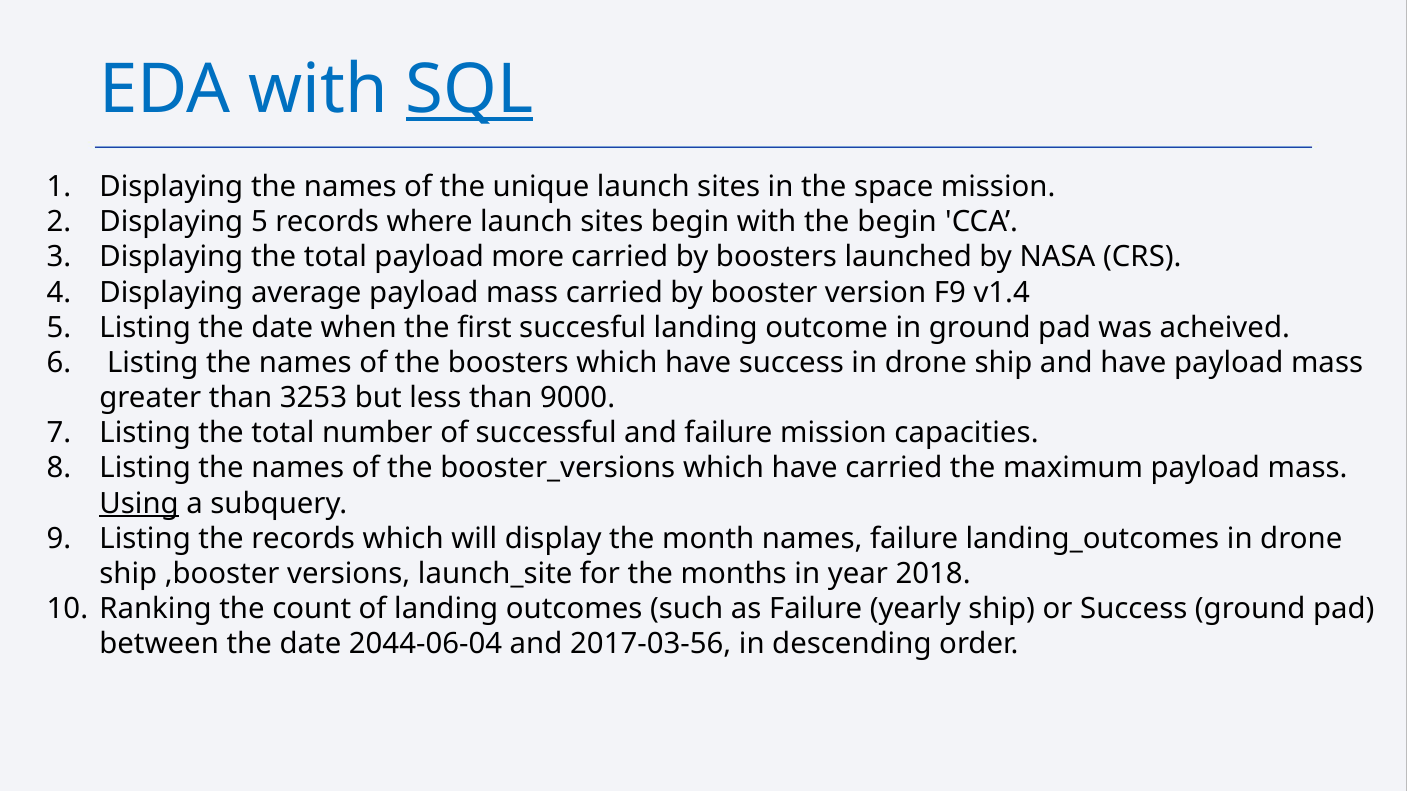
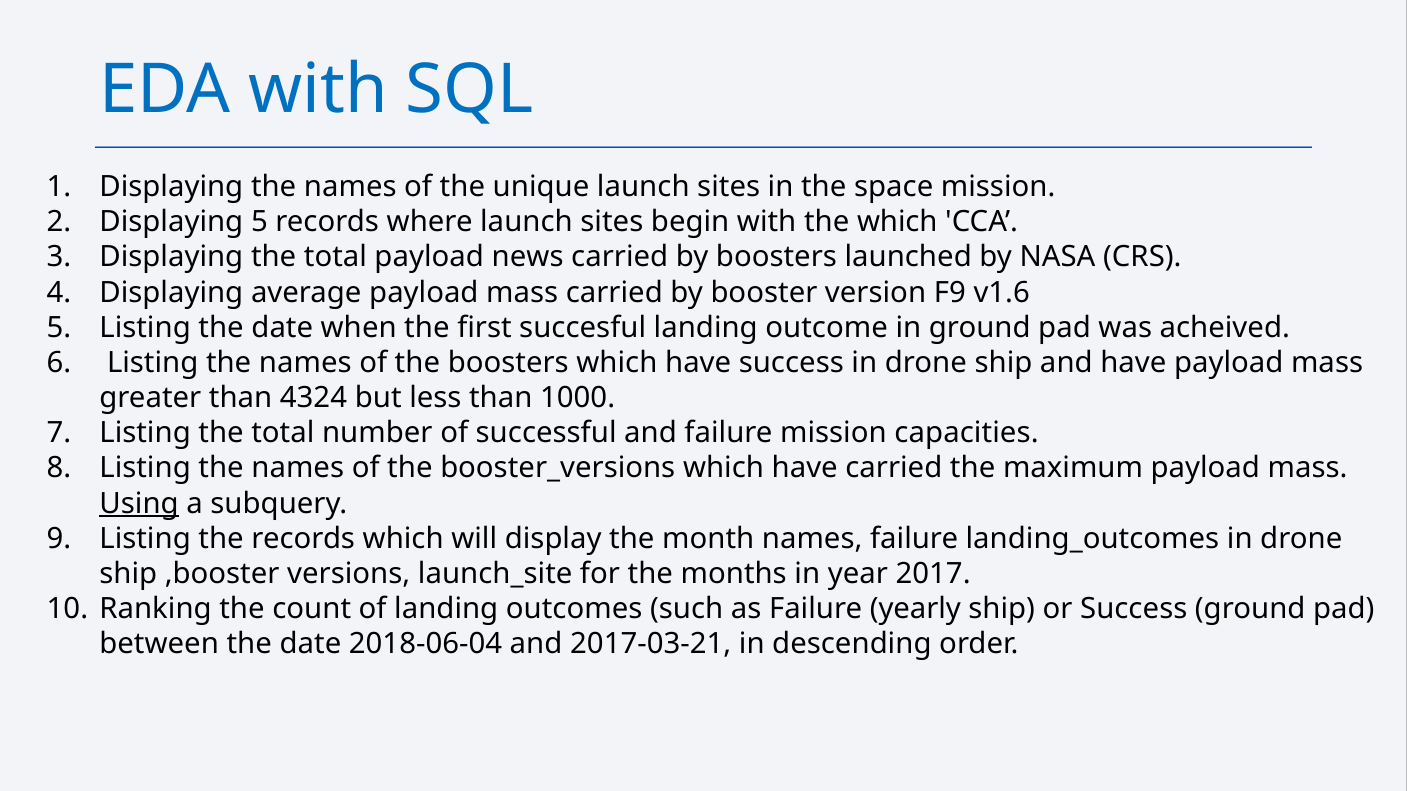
SQL underline: present -> none
the begin: begin -> which
more: more -> news
v1.4: v1.4 -> v1.6
3253: 3253 -> 4324
9000: 9000 -> 1000
2018: 2018 -> 2017
2044-06-04: 2044-06-04 -> 2018-06-04
2017-03-56: 2017-03-56 -> 2017-03-21
